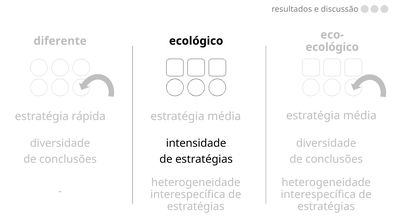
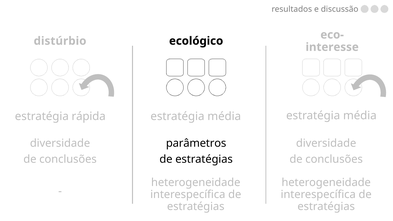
diferente: diferente -> distúrbio
ecológico at (332, 47): ecológico -> interesse
intensidade: intensidade -> parâmetros
